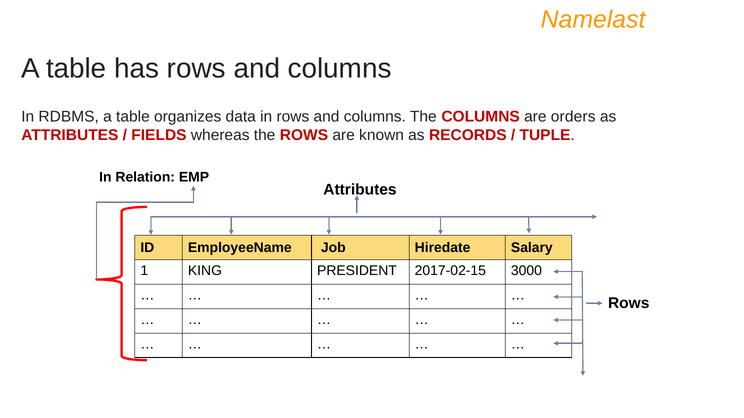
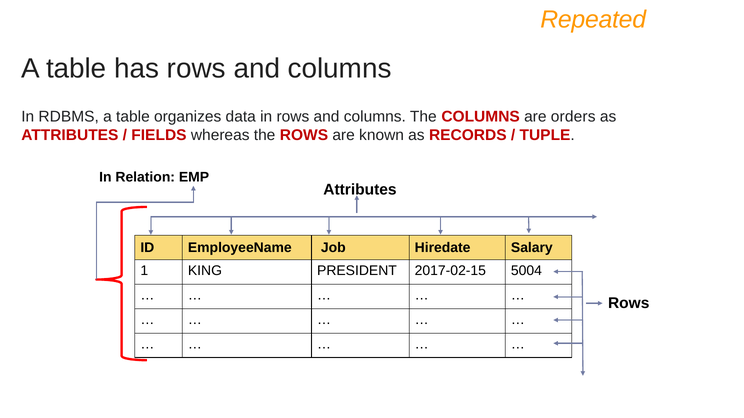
Namelast: Namelast -> Repeated
3000: 3000 -> 5004
